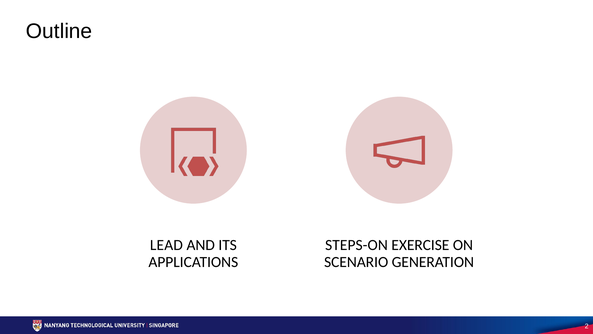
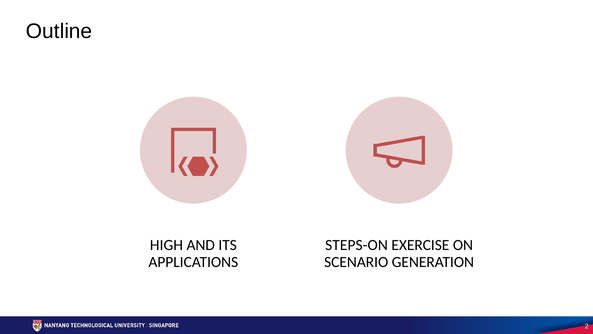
LEAD: LEAD -> HIGH
